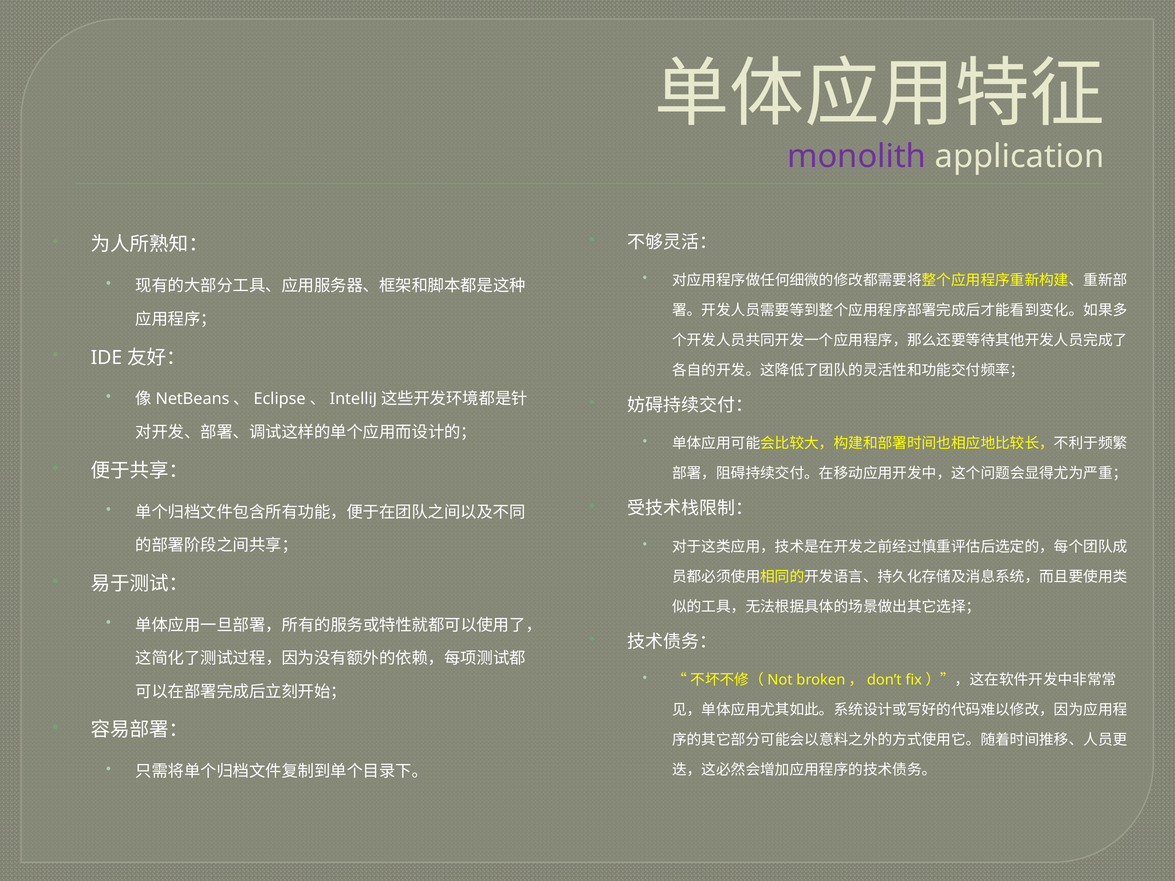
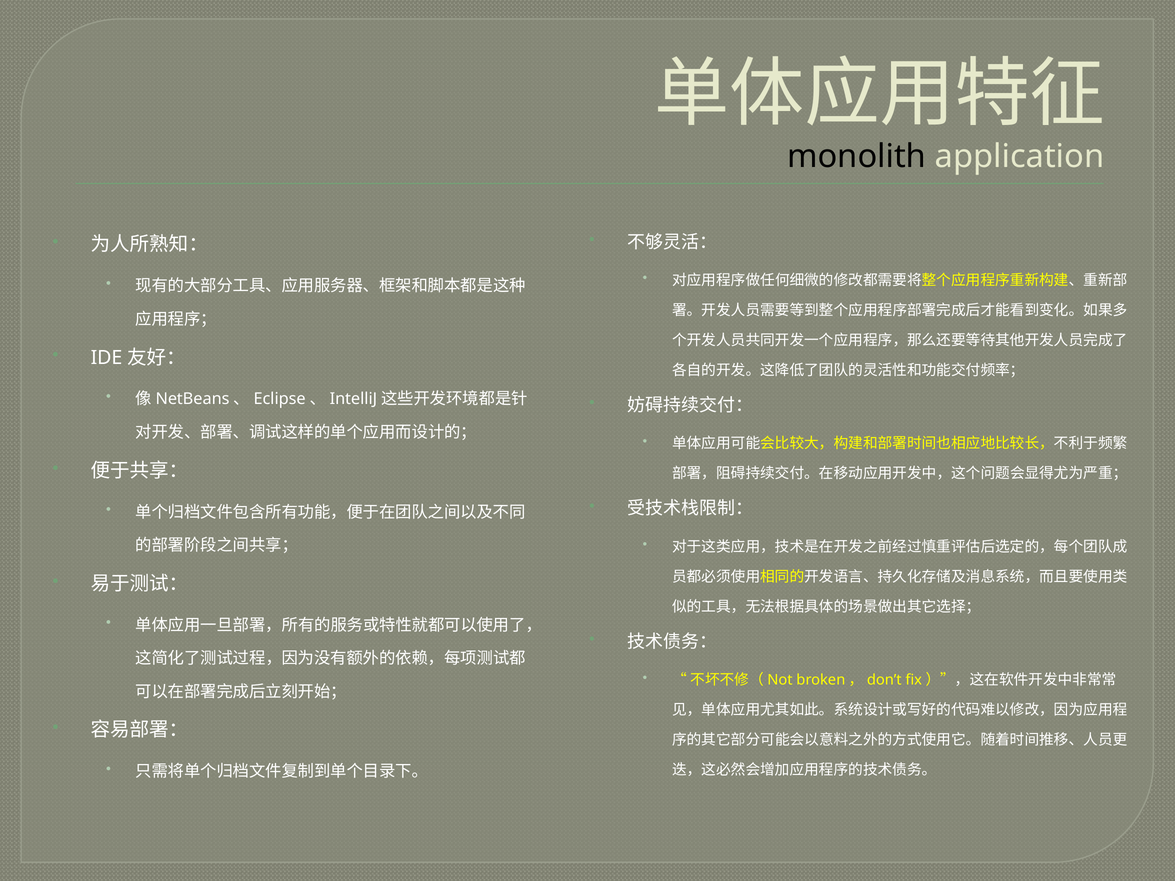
monolith colour: purple -> black
